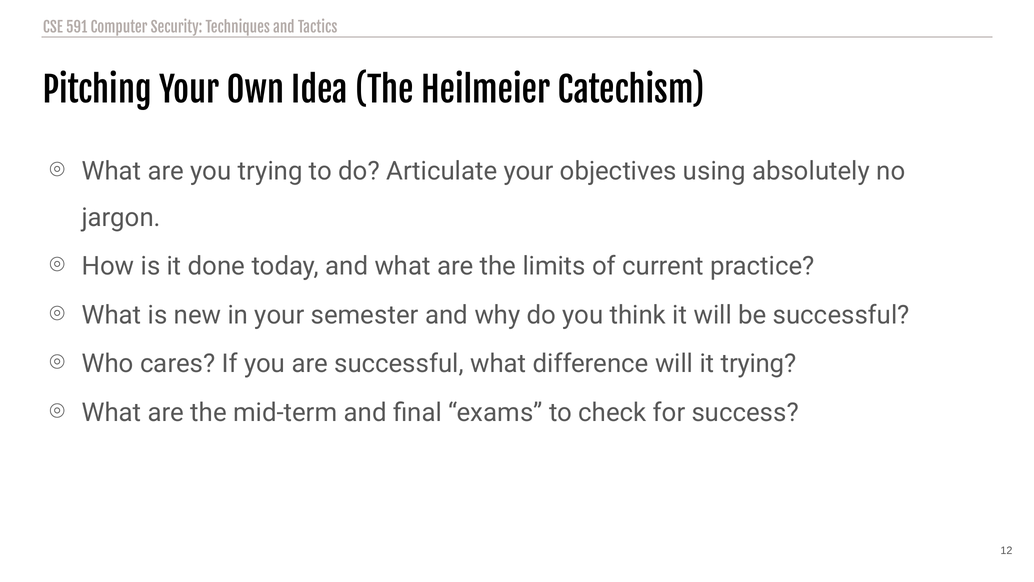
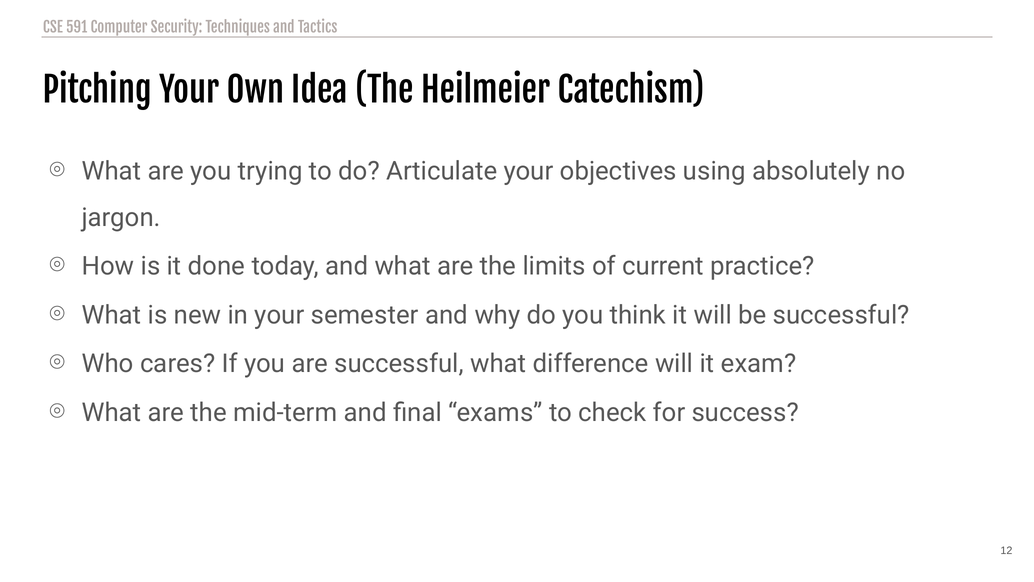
it trying: trying -> exam
